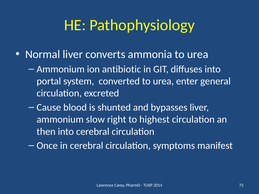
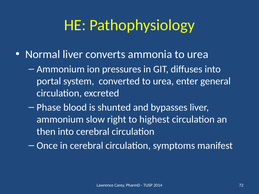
antibiotic: antibiotic -> pressures
Cause: Cause -> Phase
